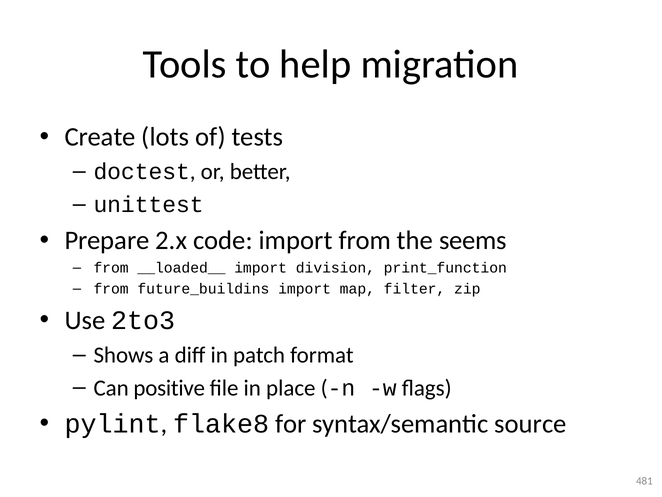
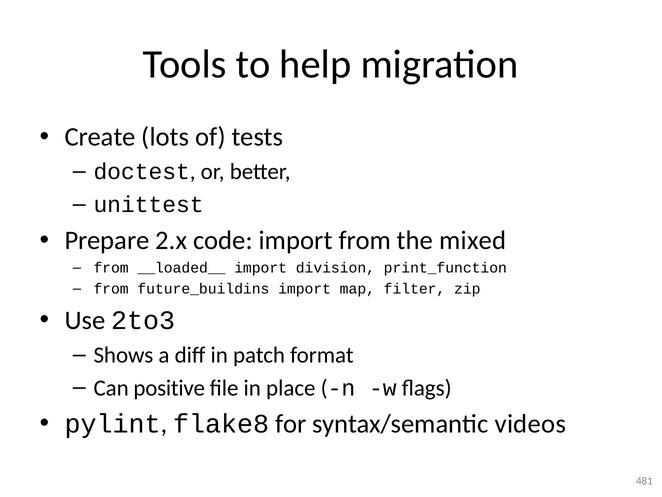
seems: seems -> mixed
source: source -> videos
